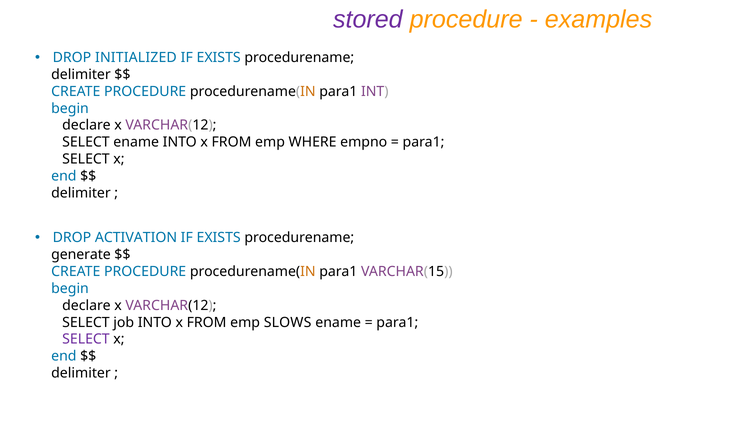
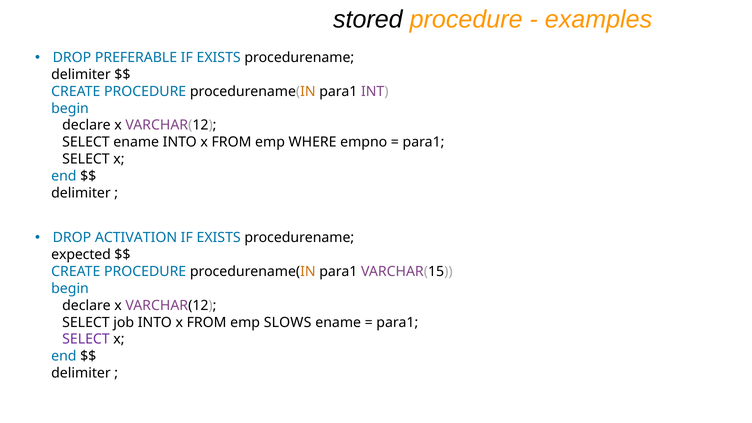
stored colour: purple -> black
INITIALIZED: INITIALIZED -> PREFERABLE
generate: generate -> expected
